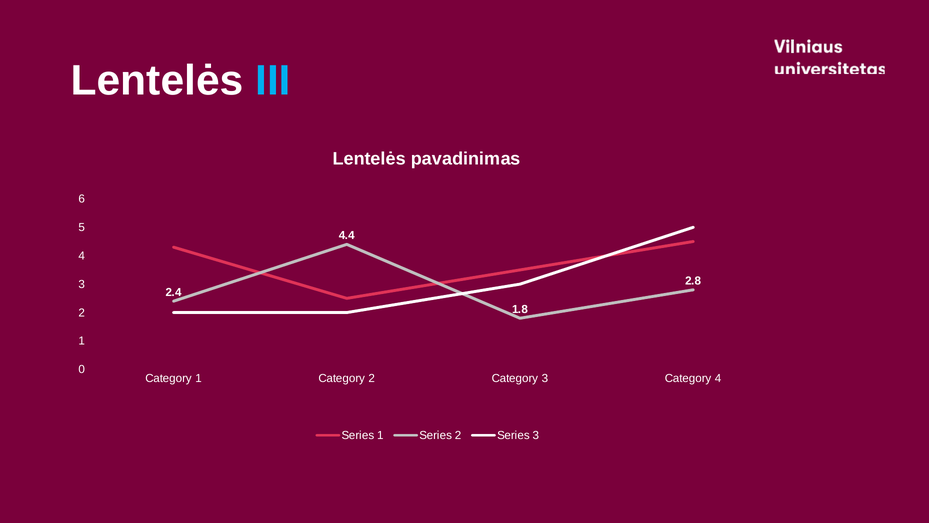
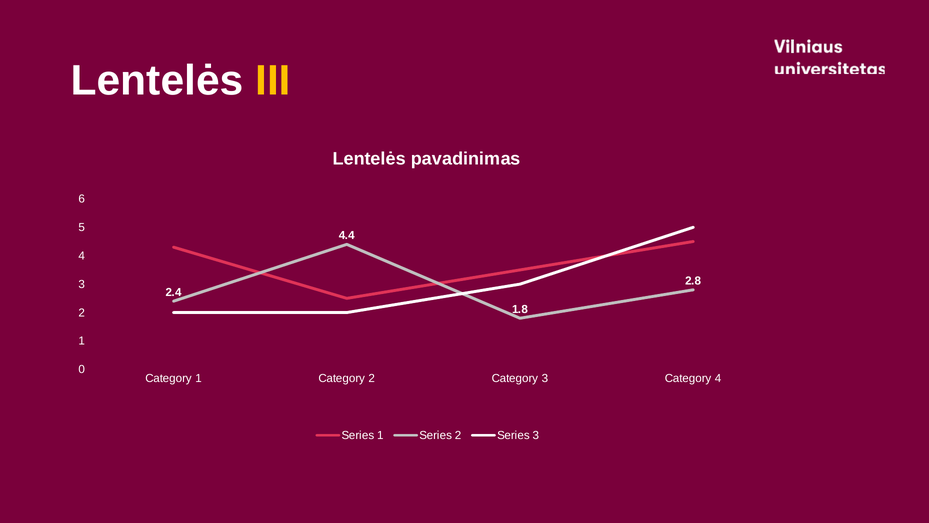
III colour: light blue -> yellow
